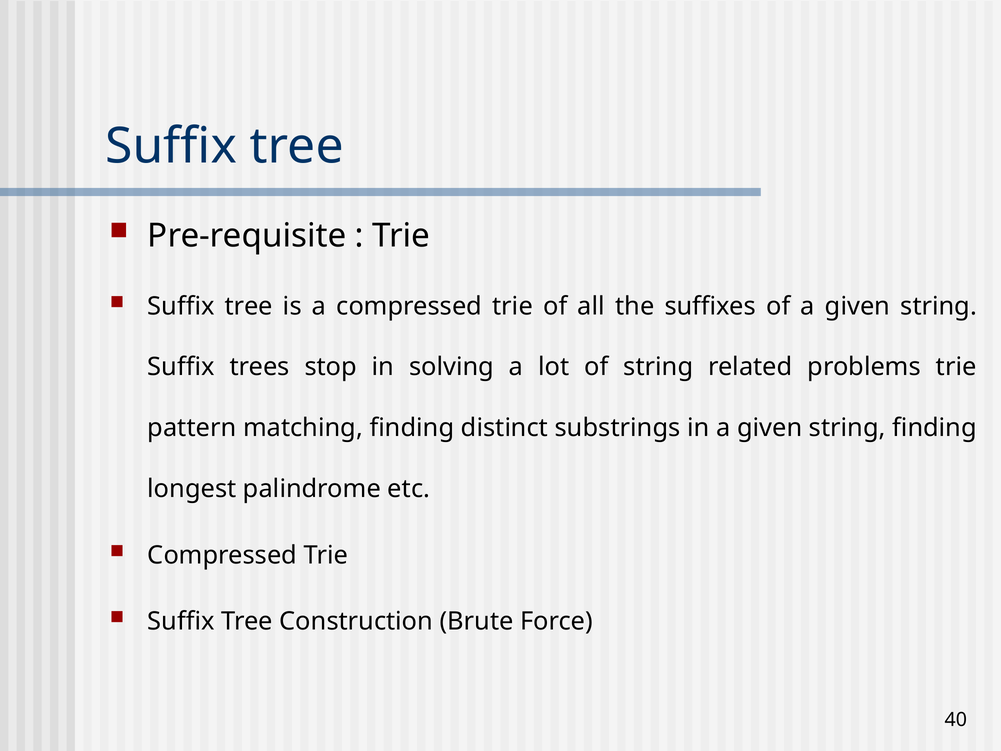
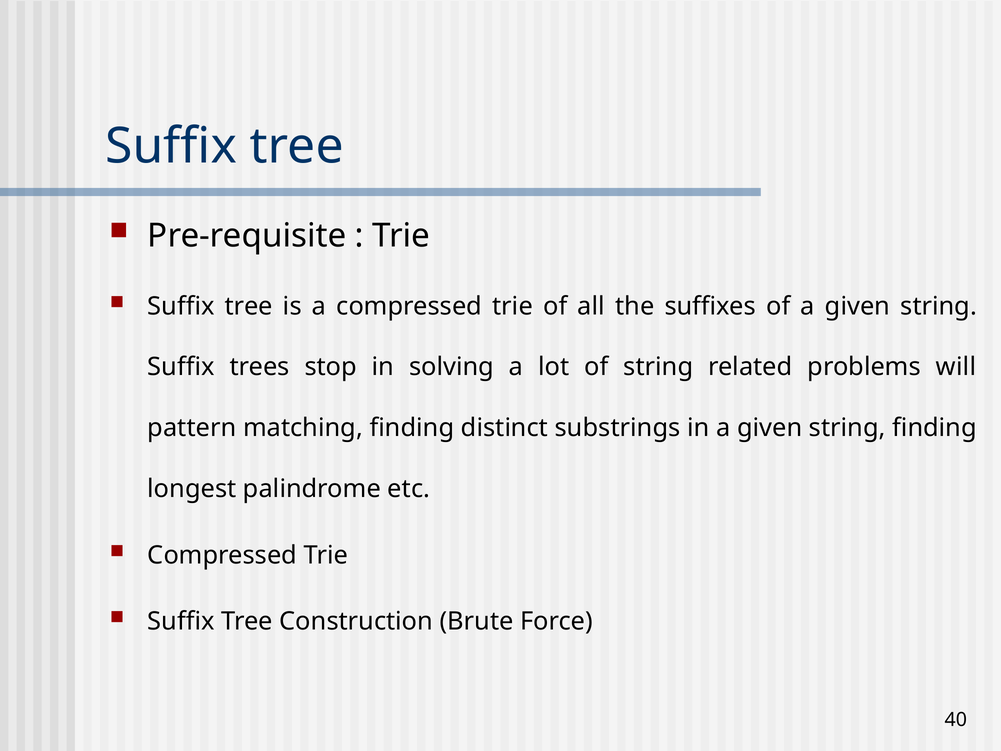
problems trie: trie -> will
